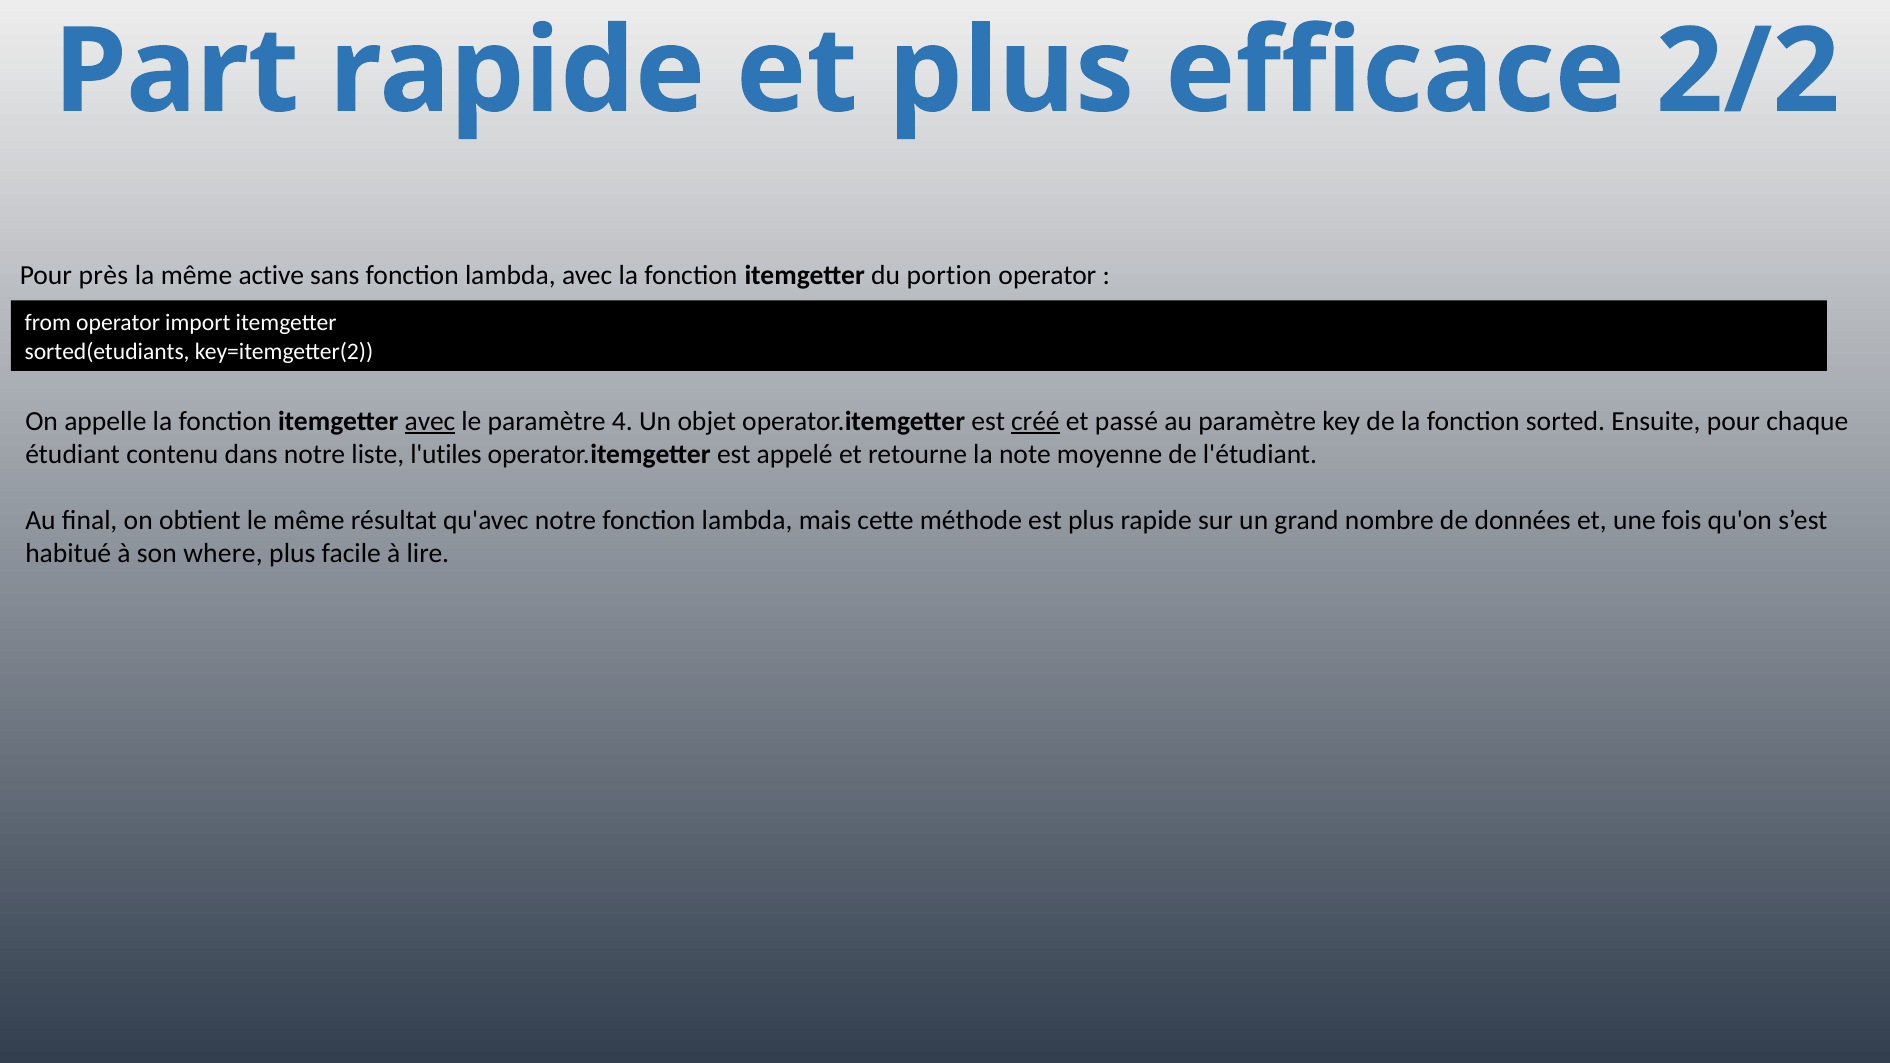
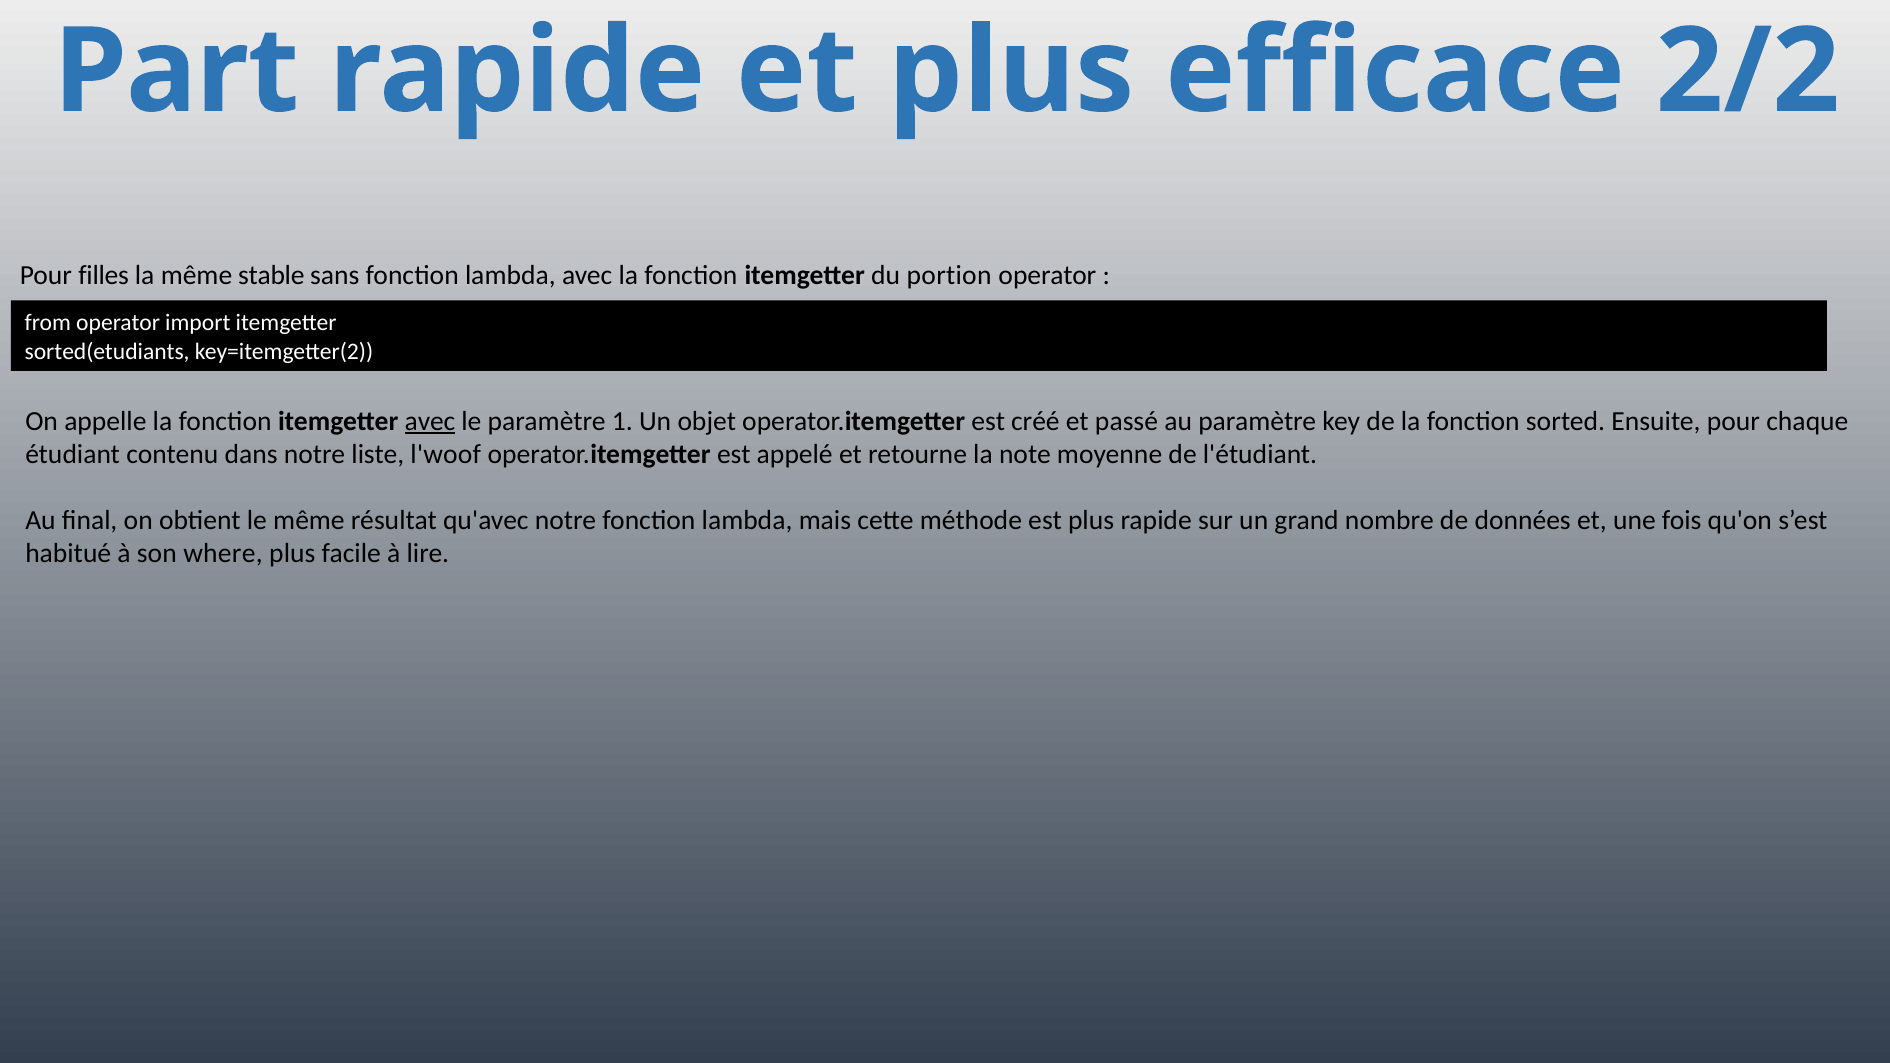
près: près -> filles
active: active -> stable
4: 4 -> 1
créé underline: present -> none
l'utiles: l'utiles -> l'woof
